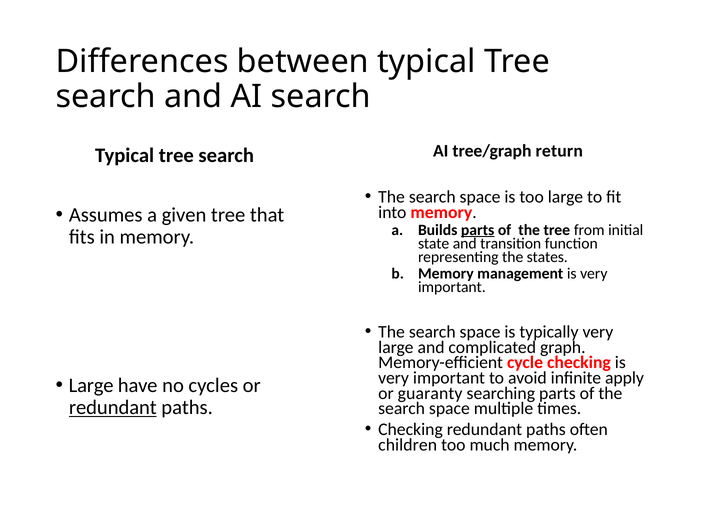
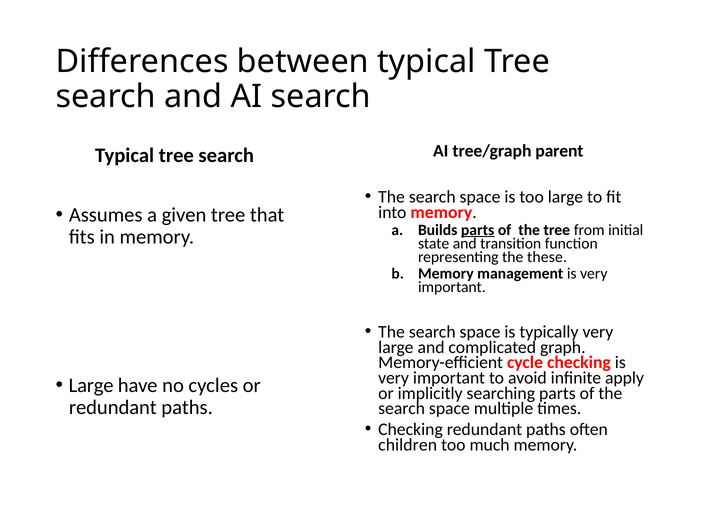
return: return -> parent
states: states -> these
guaranty: guaranty -> implicitly
redundant at (113, 408) underline: present -> none
